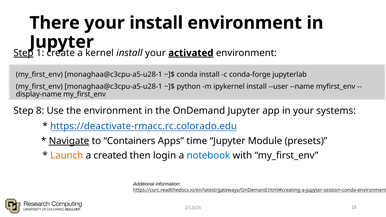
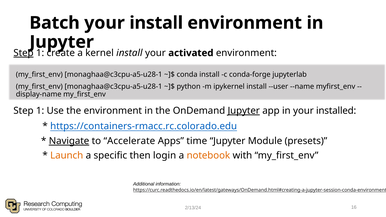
There: There -> Batch
activated underline: present -> none
8 at (40, 111): 8 -> 1
Jupyter at (244, 111) underline: none -> present
systems: systems -> installed
https://deactivate-rmacc.rc.colorado.edu: https://deactivate-rmacc.rc.colorado.edu -> https://containers-rmacc.rc.colorado.edu
Containers: Containers -> Accelerate
created: created -> specific
notebook colour: blue -> orange
